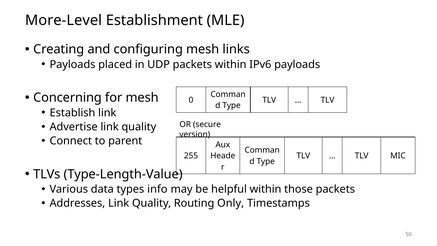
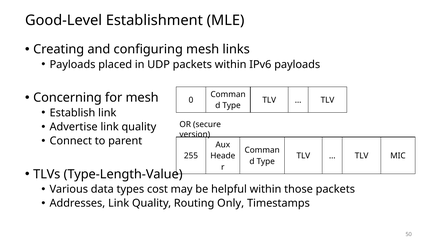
More-Level: More-Level -> Good-Level
info: info -> cost
